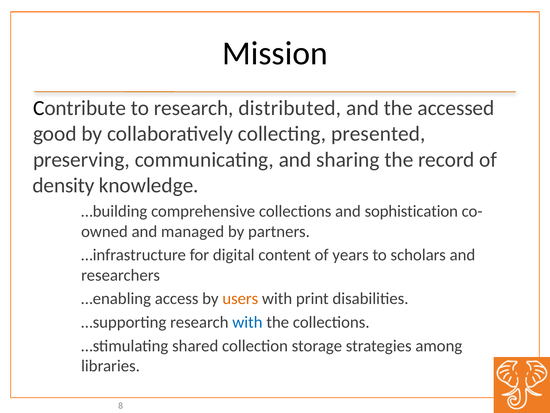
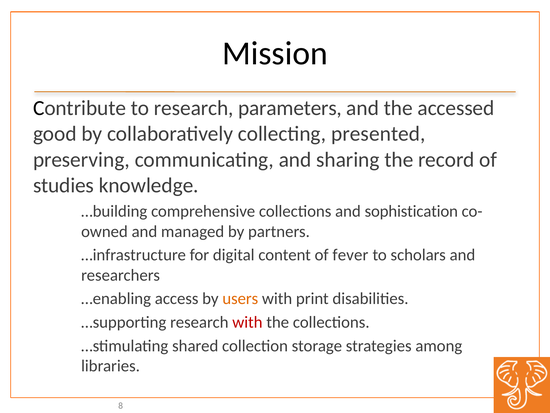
distributed: distributed -> parameters
density: density -> studies
years: years -> fever
with at (247, 322) colour: blue -> red
